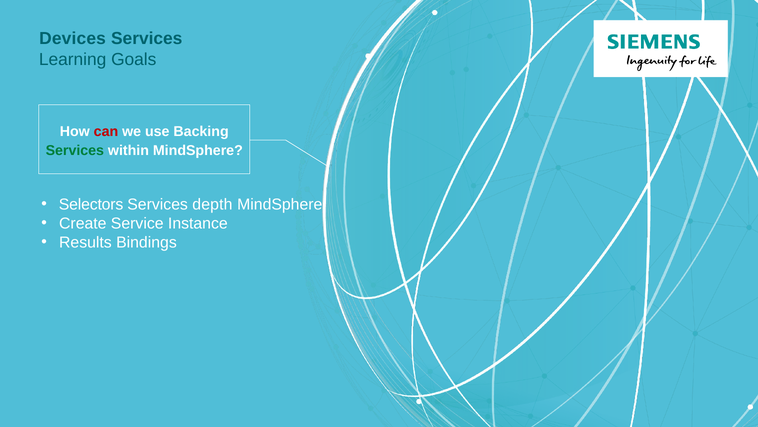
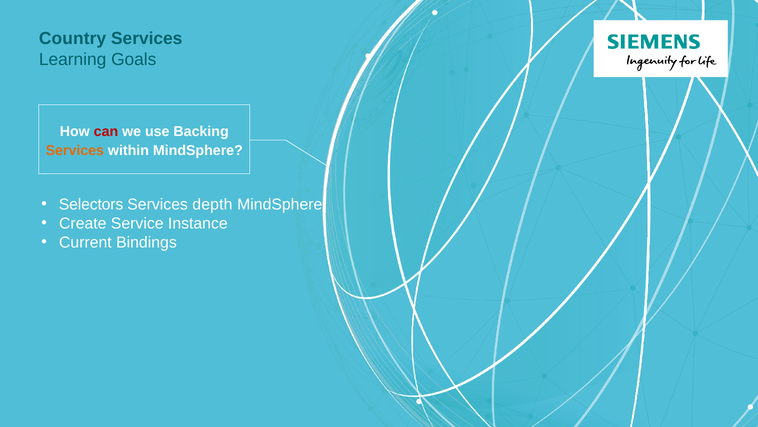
Devices: Devices -> Country
Services at (75, 150) colour: green -> orange
Results: Results -> Current
